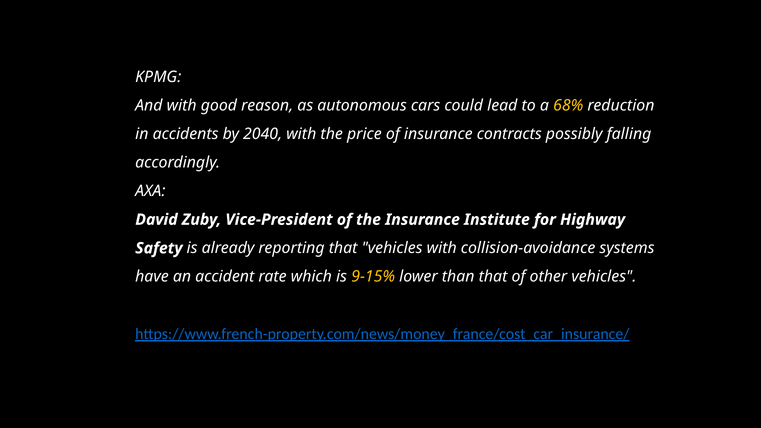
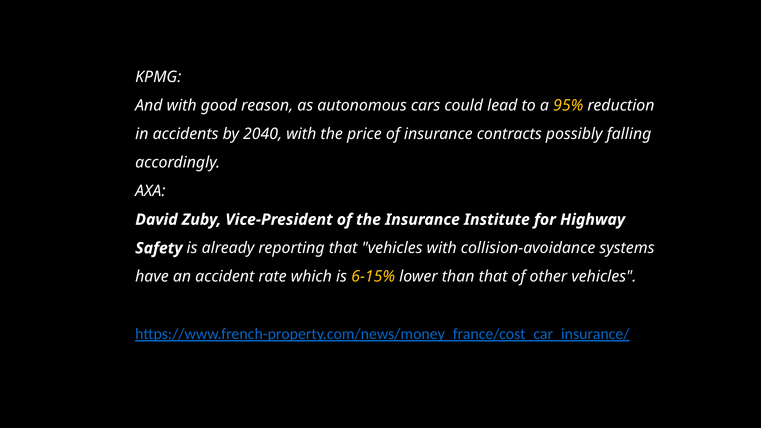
68%: 68% -> 95%
9-15%: 9-15% -> 6-15%
